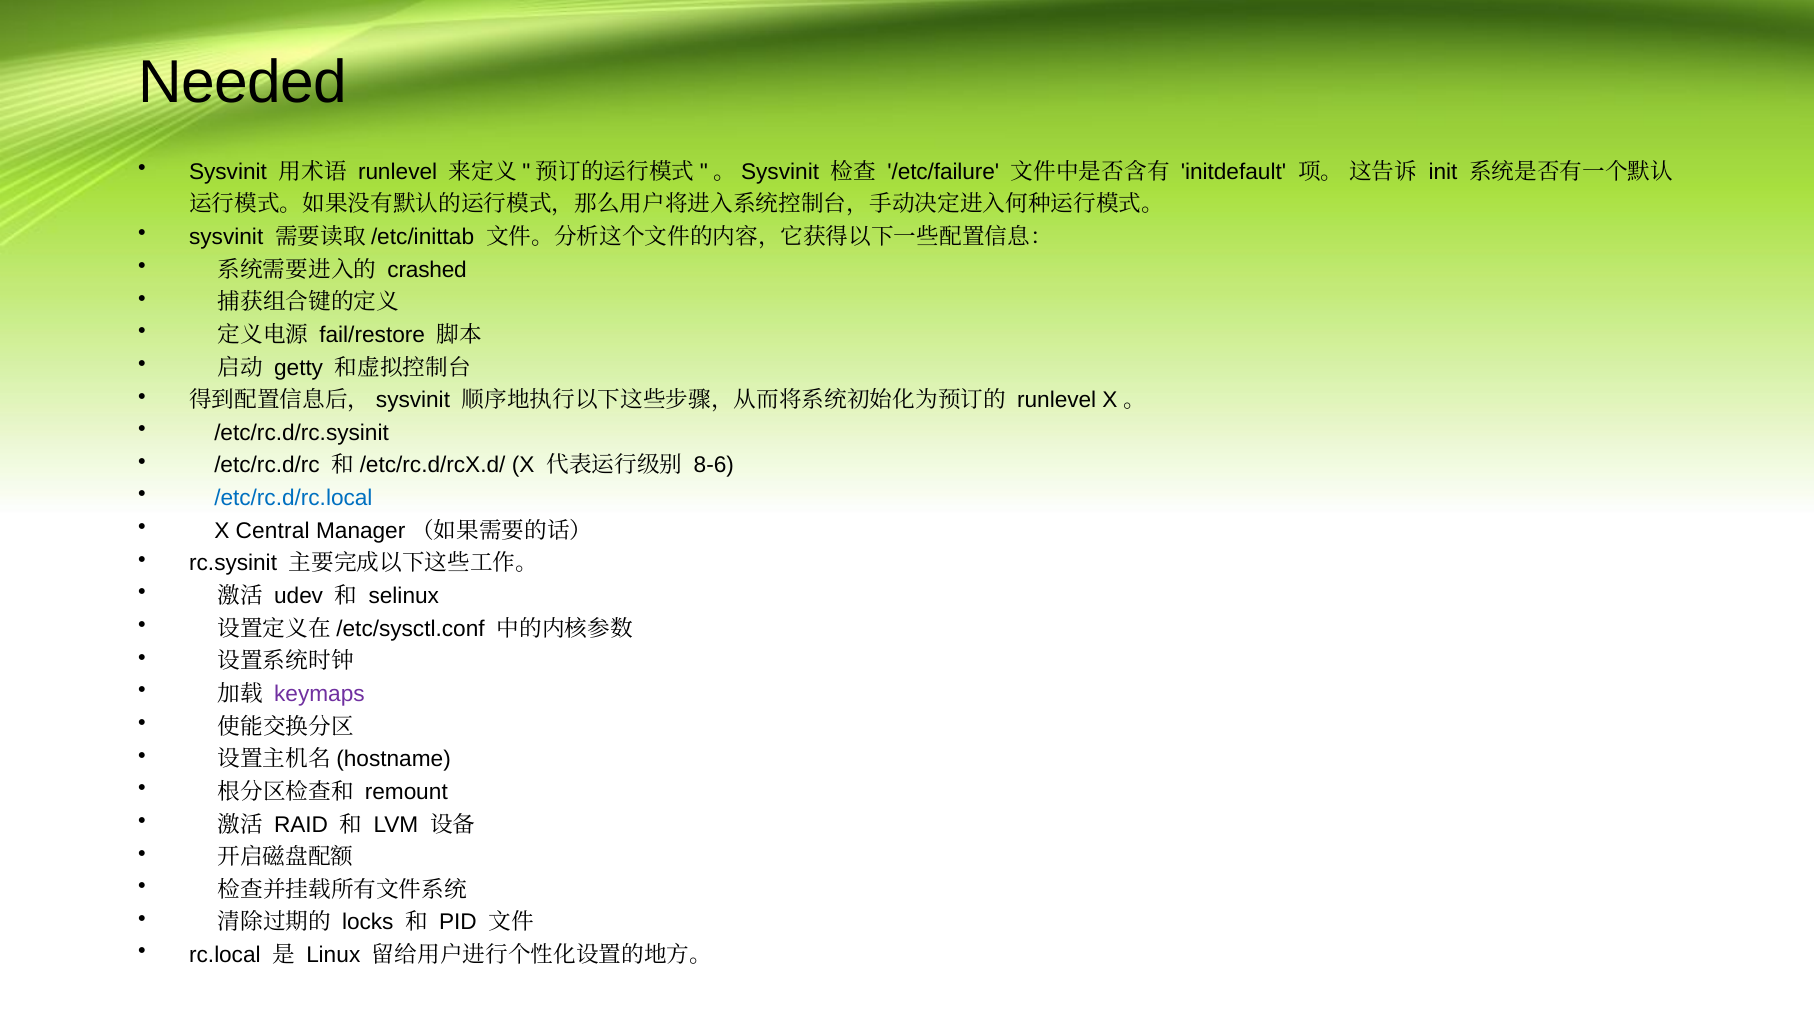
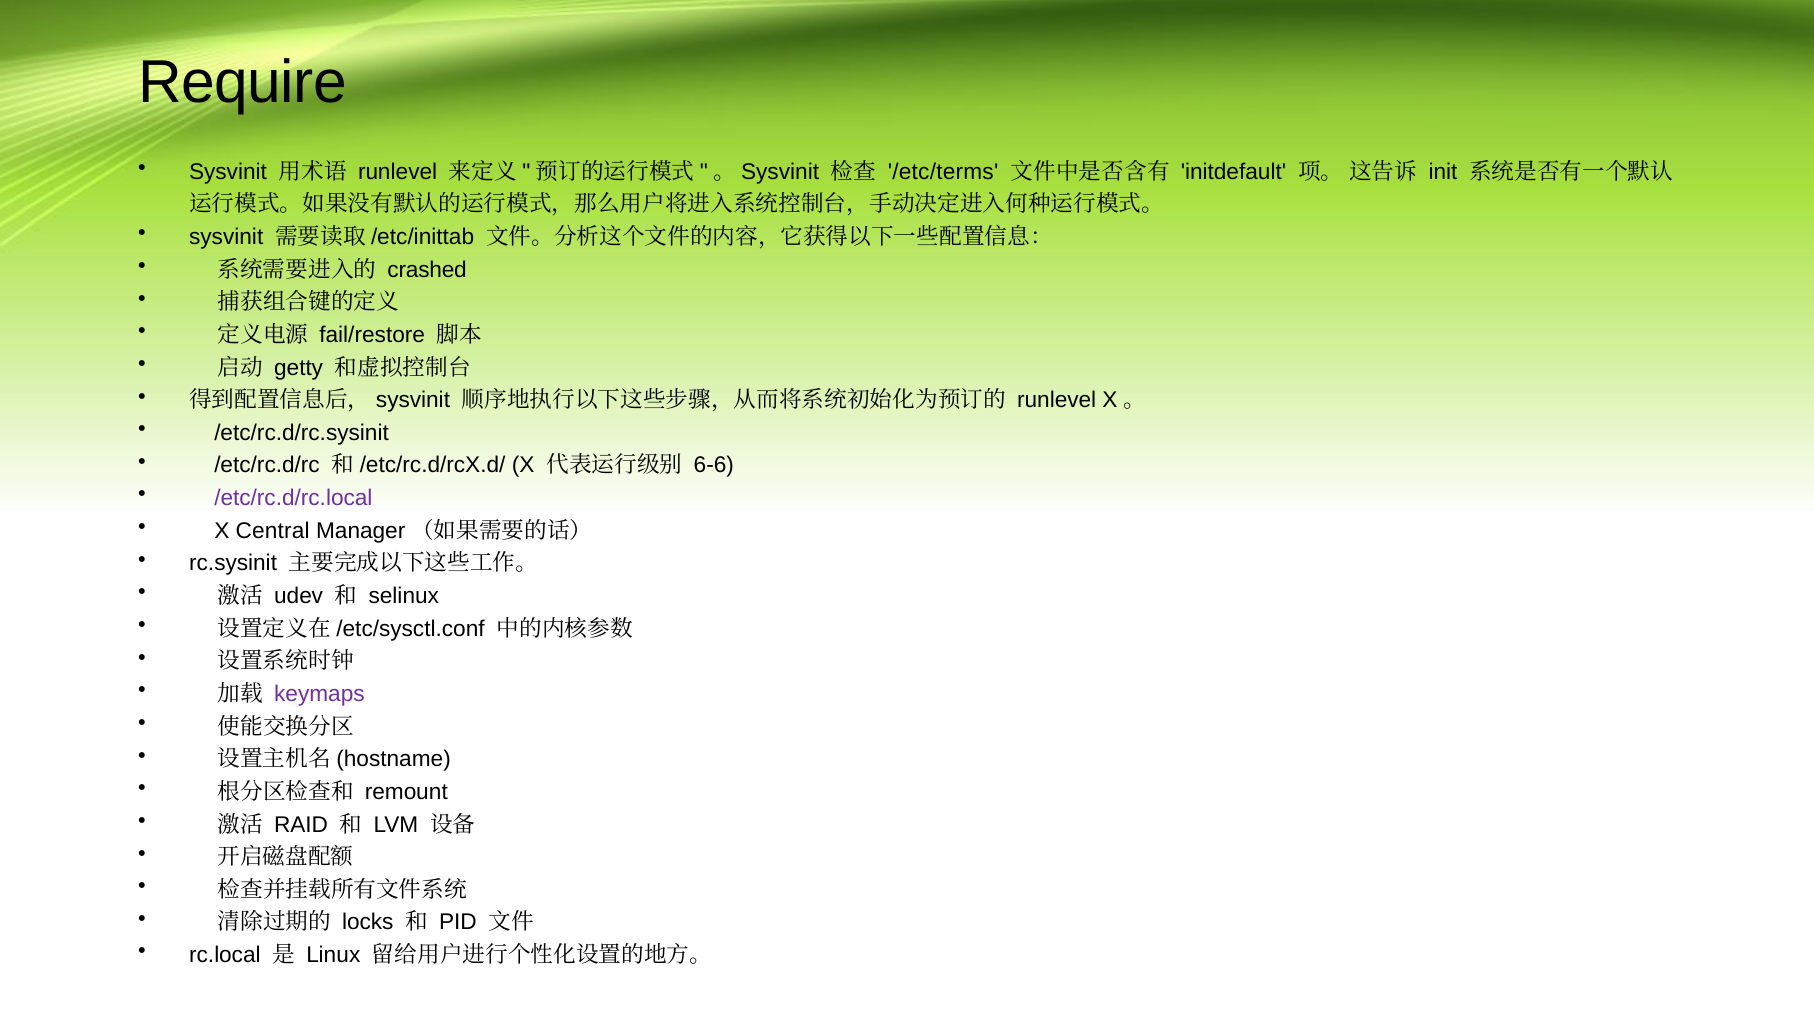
Needed: Needed -> Require
/etc/failure: /etc/failure -> /etc/terms
8-6: 8-6 -> 6-6
/etc/rc.d/rc.local colour: blue -> purple
